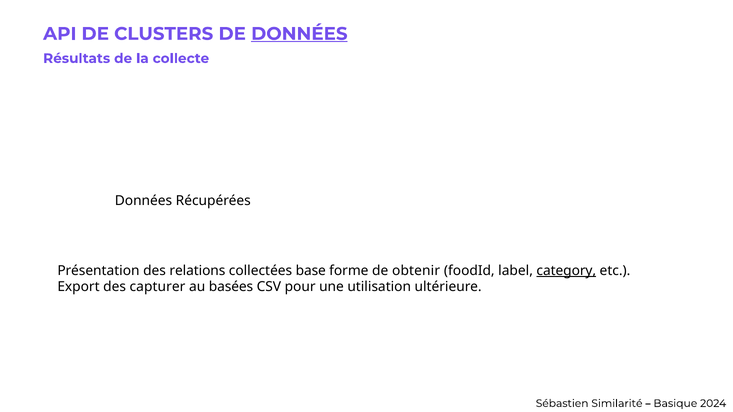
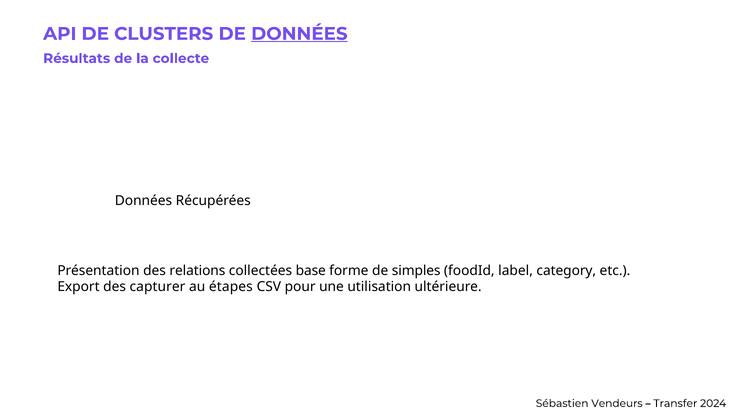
obtenir: obtenir -> simples
category underline: present -> none
basées: basées -> étapes
Similarité: Similarité -> Vendeurs
Basique: Basique -> Transfer
